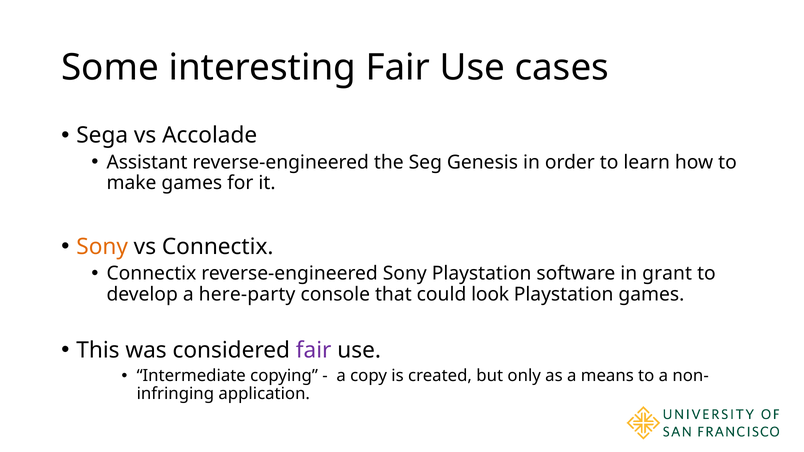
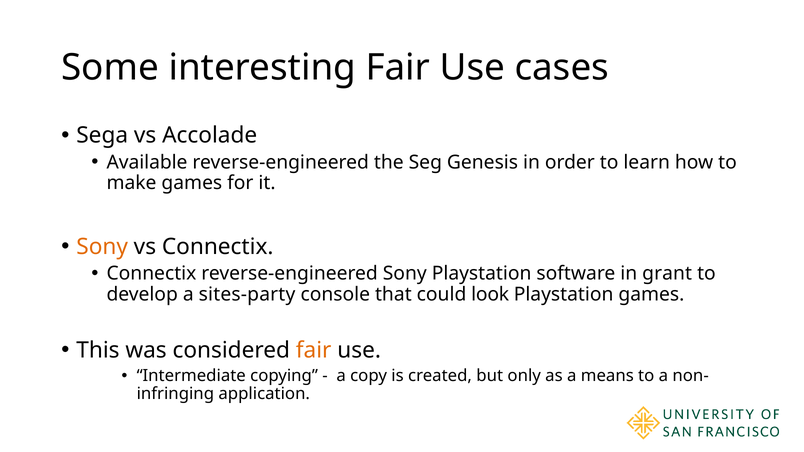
Assistant: Assistant -> Available
here-party: here-party -> sites-party
fair at (314, 350) colour: purple -> orange
